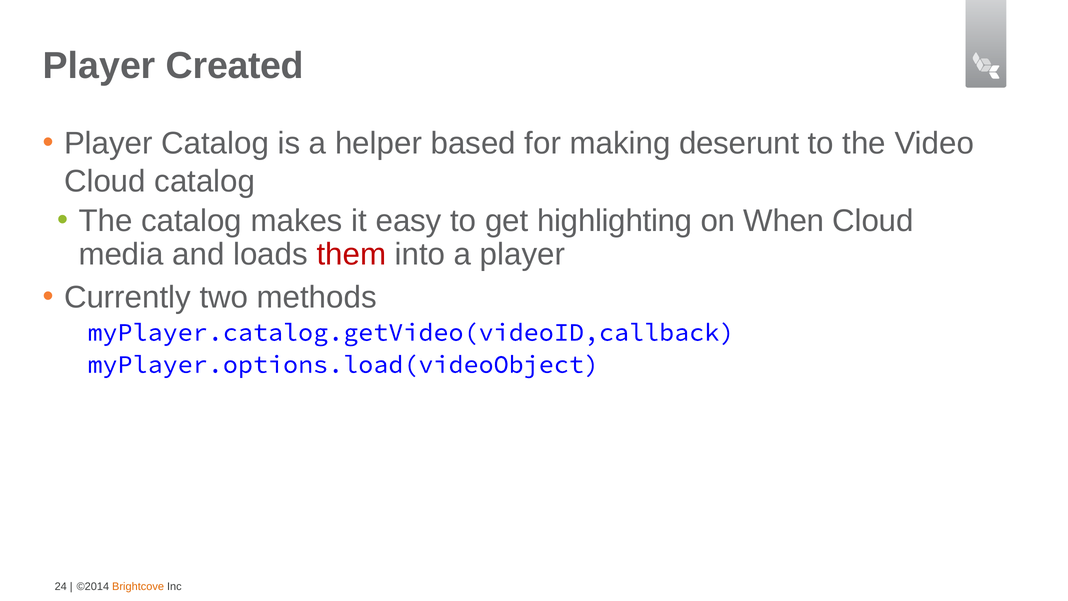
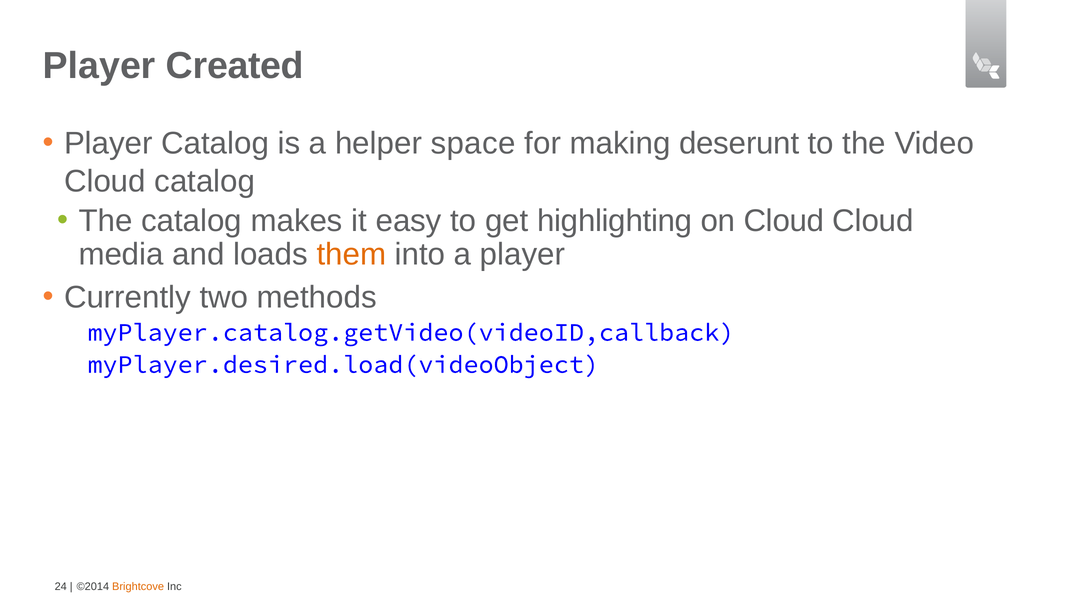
based: based -> space
on When: When -> Cloud
them colour: red -> orange
myPlayer.options.load(videoObject: myPlayer.options.load(videoObject -> myPlayer.desired.load(videoObject
